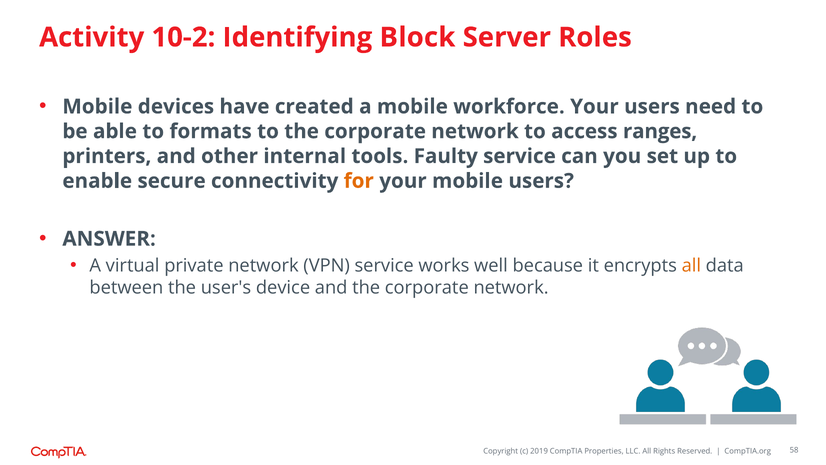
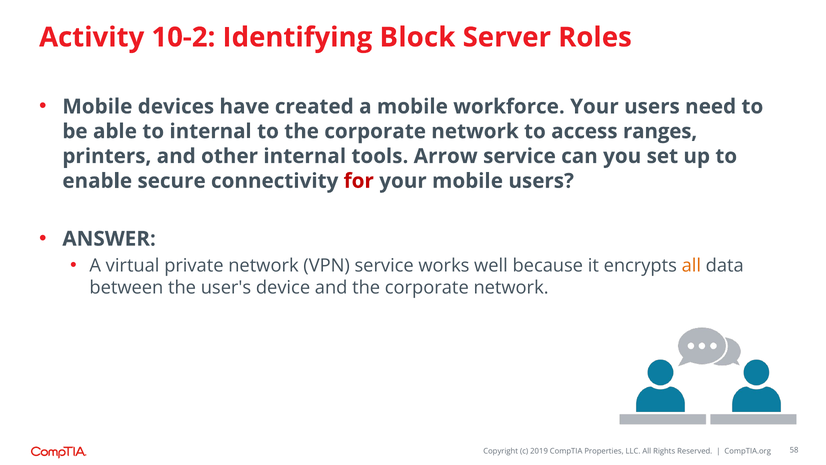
to formats: formats -> internal
Faulty: Faulty -> Arrow
for colour: orange -> red
